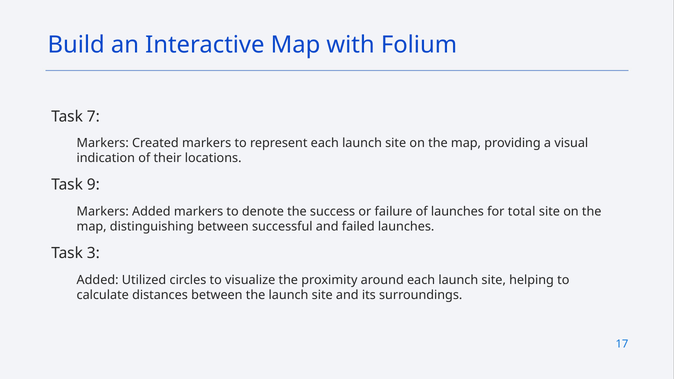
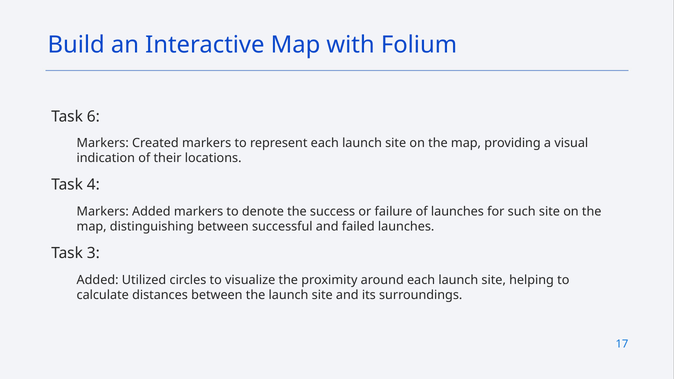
7: 7 -> 6
9: 9 -> 4
total: total -> such
